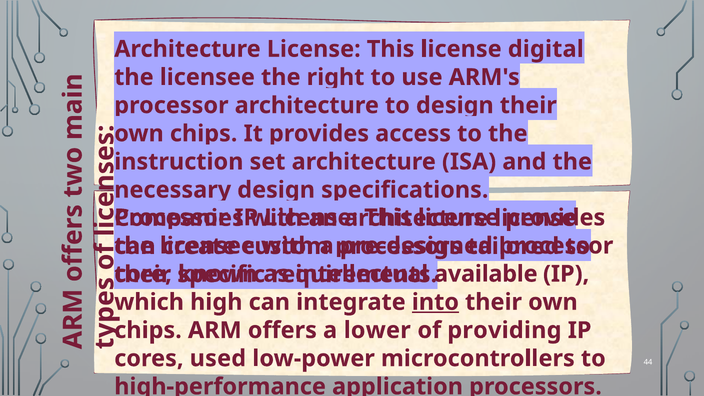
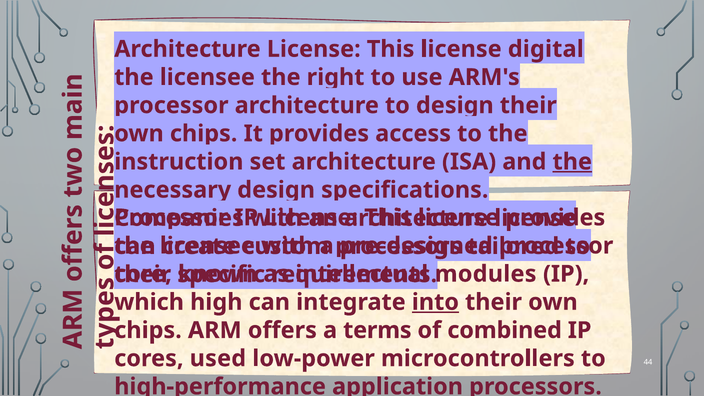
the at (572, 162) underline: none -> present
available: available -> modules
lower: lower -> terms
providing: providing -> combined
